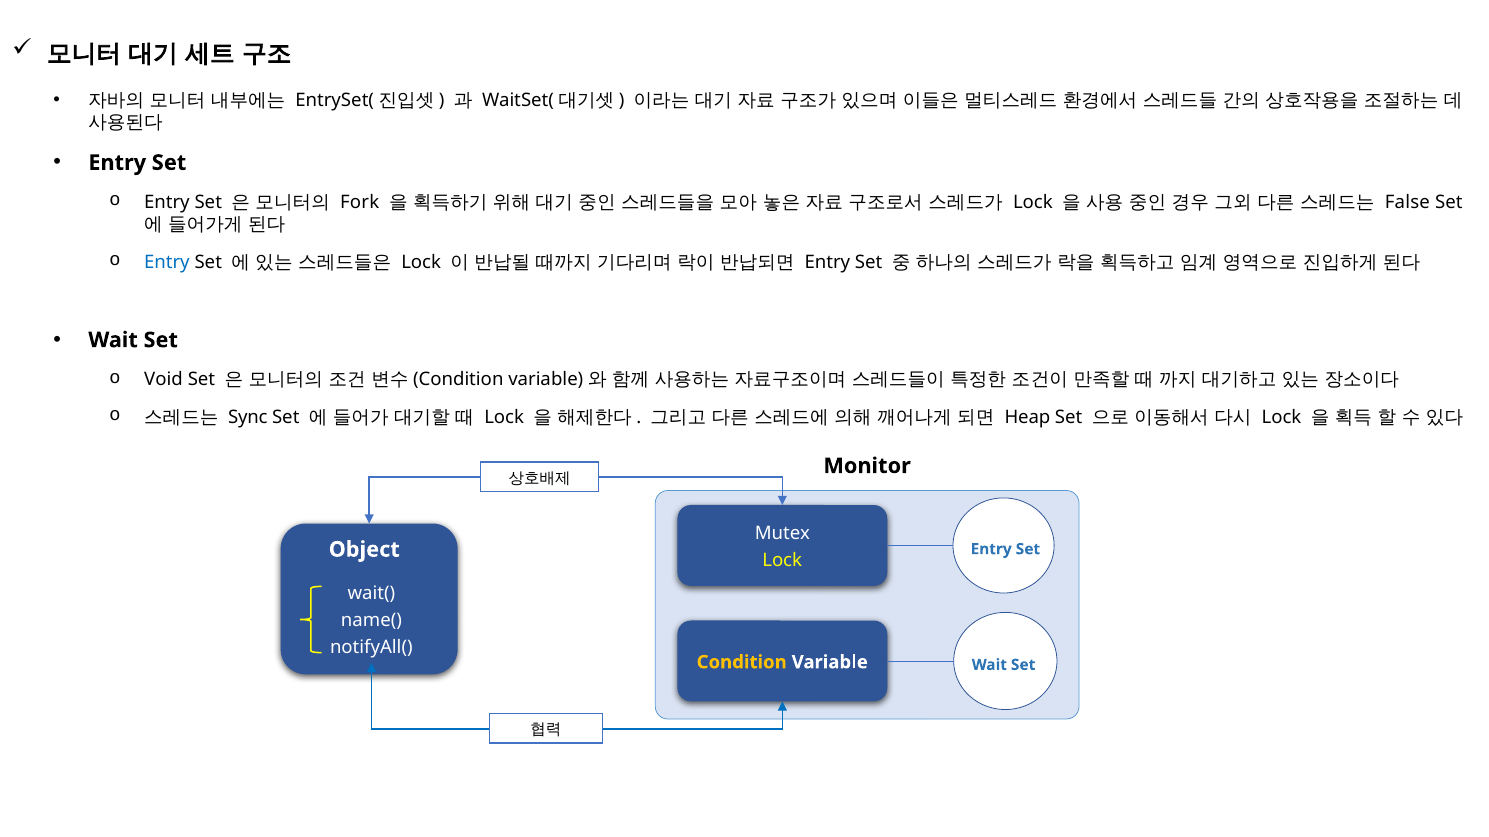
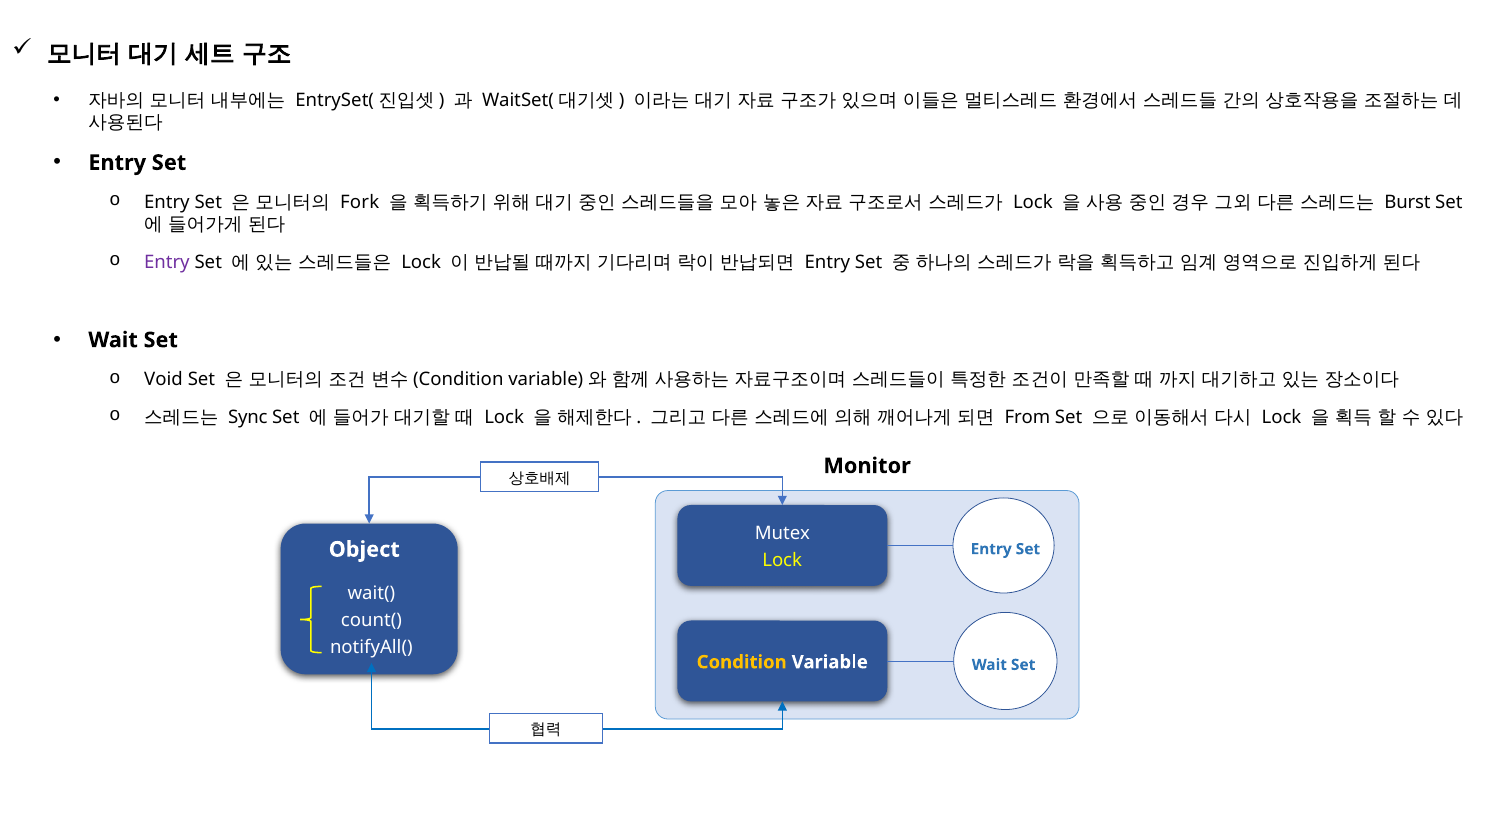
False: False -> Burst
Entry at (167, 262) colour: blue -> purple
Heap: Heap -> From
name(: name( -> count(
